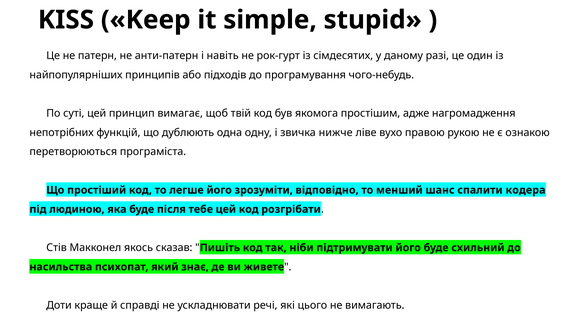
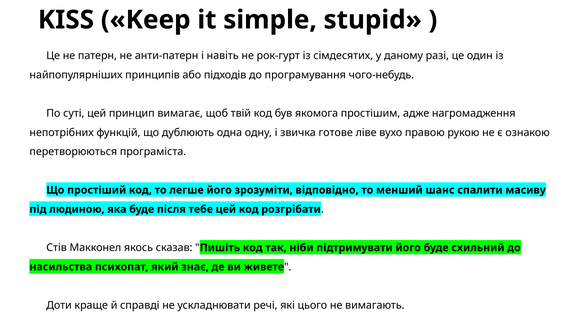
нижче: нижче -> готове
кодера: кодера -> масиву
